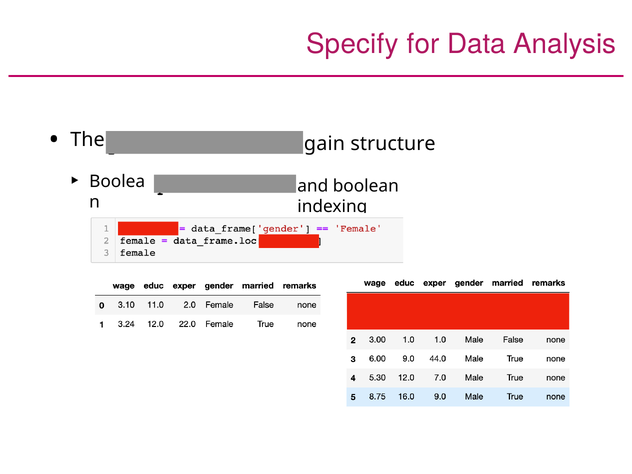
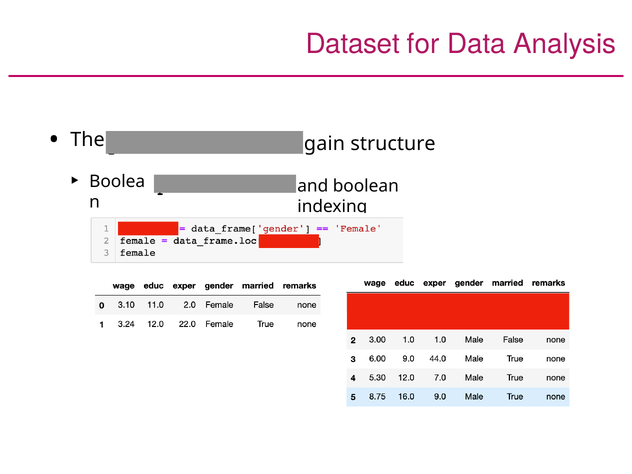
Specify: Specify -> Dataset
